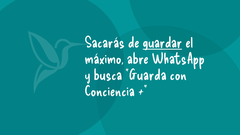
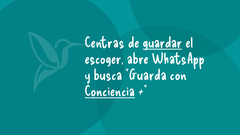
Sacarás: Sacarás -> Centras
máximo: máximo -> escoger
Conciencia underline: none -> present
